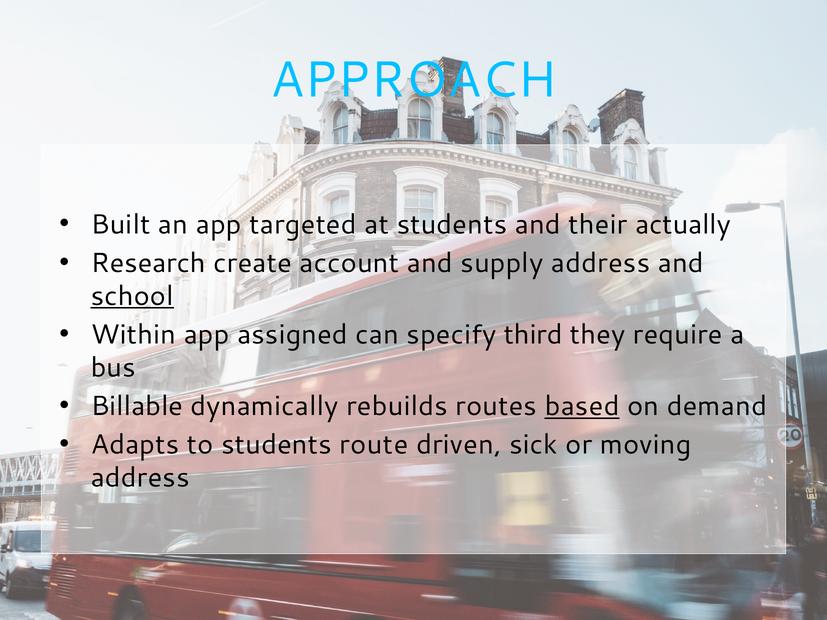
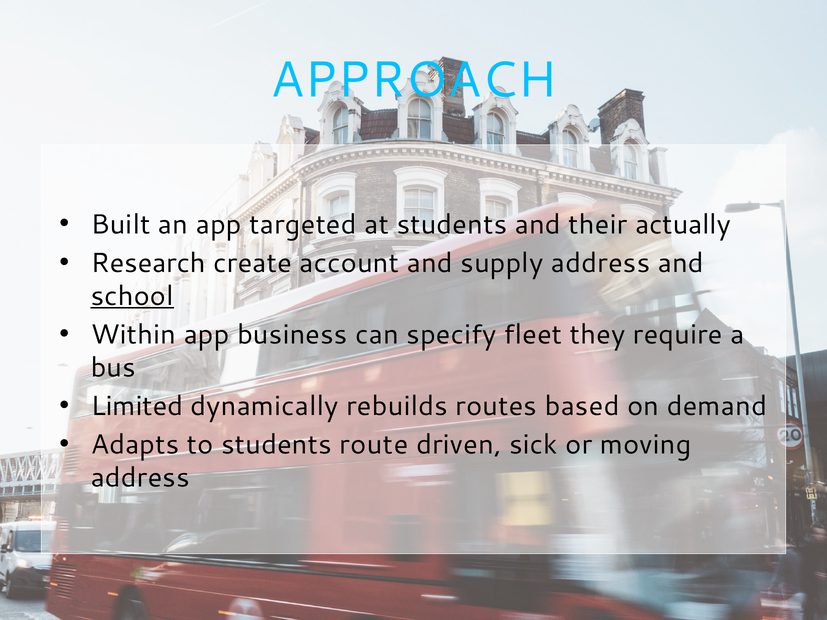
assigned: assigned -> business
third: third -> fleet
Billable: Billable -> Limited
based underline: present -> none
